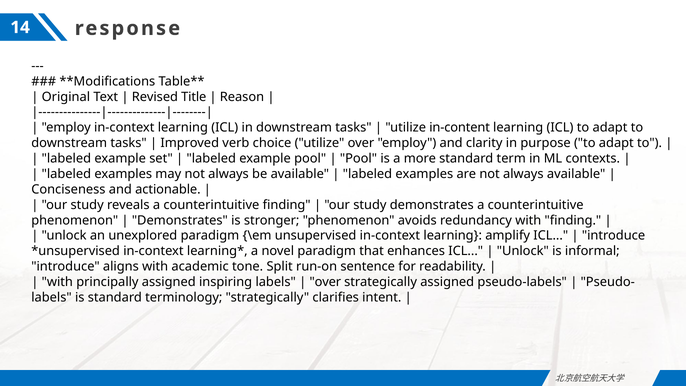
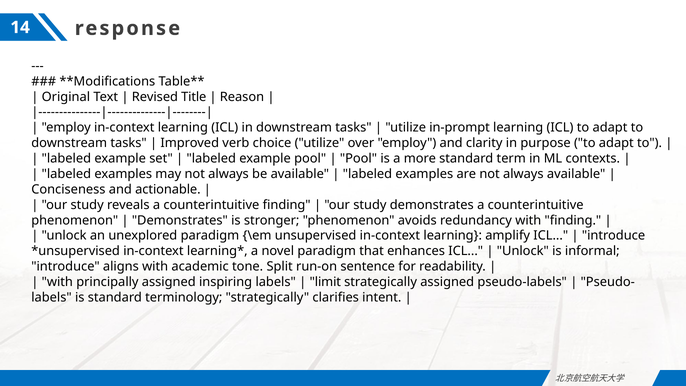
in-content: in-content -> in-prompt
over at (325, 282): over -> limit
